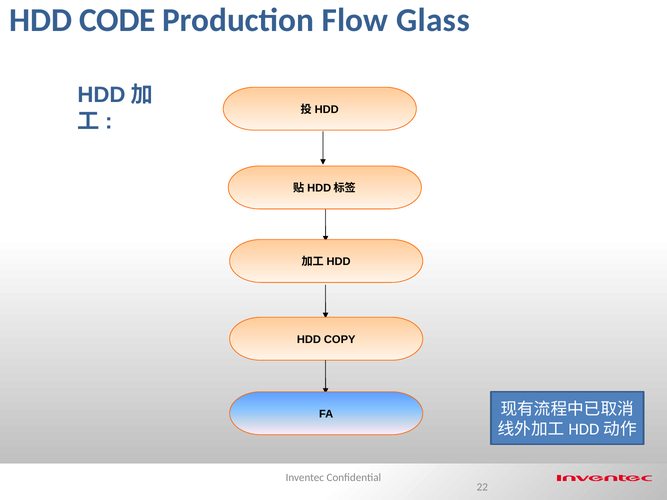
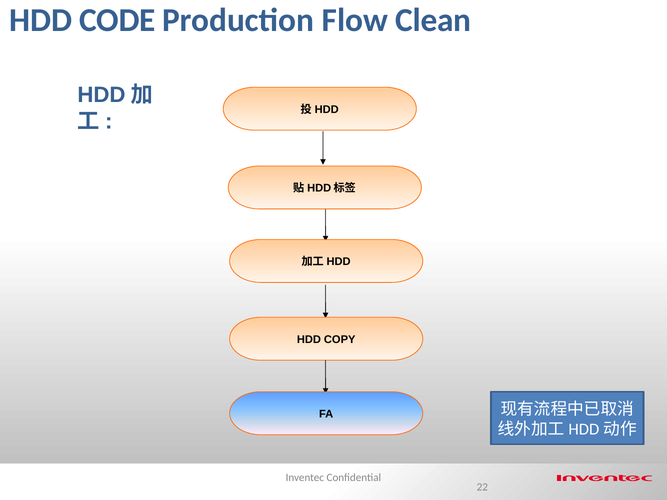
Glass: Glass -> Clean
